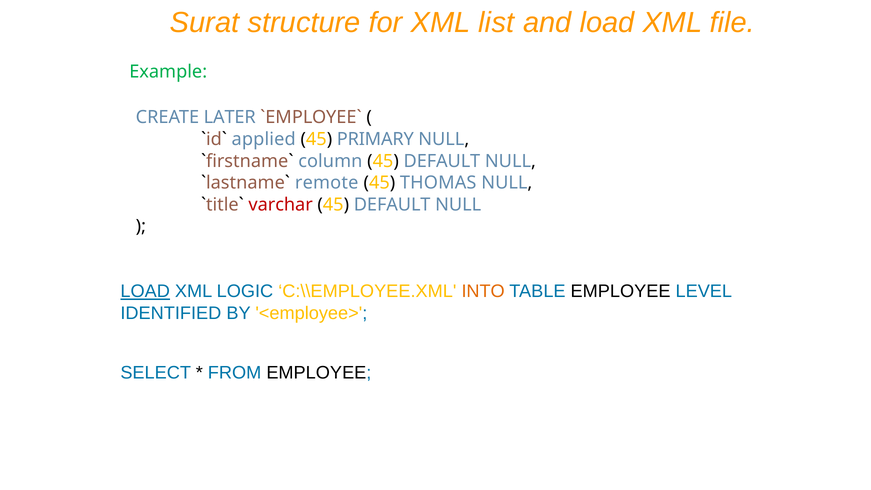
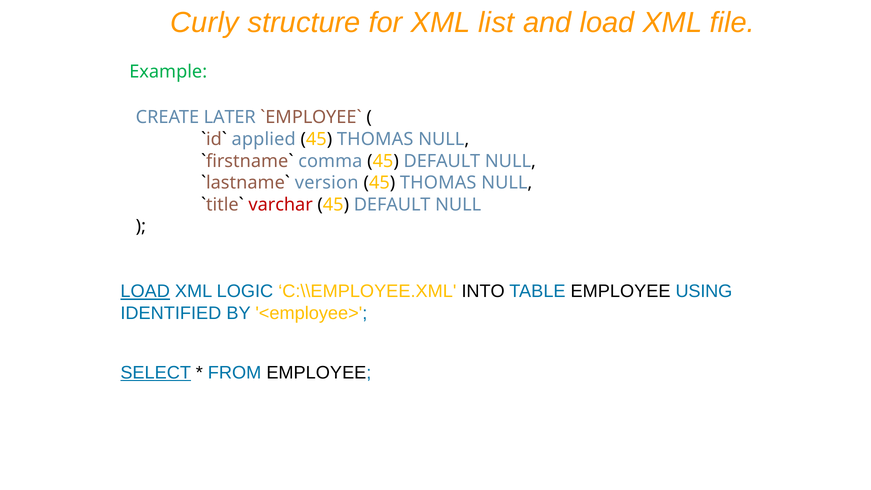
Surat: Surat -> Curly
PRIMARY at (375, 139): PRIMARY -> THOMAS
column: column -> comma
remote: remote -> version
INTO colour: orange -> black
LEVEL: LEVEL -> USING
SELECT underline: none -> present
